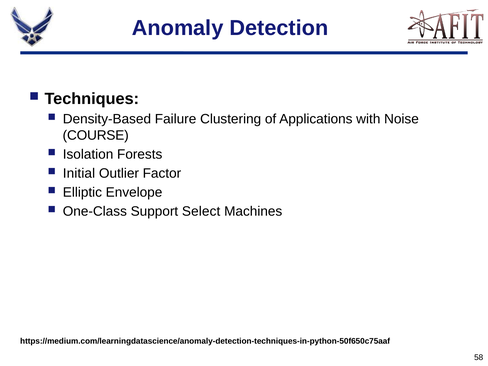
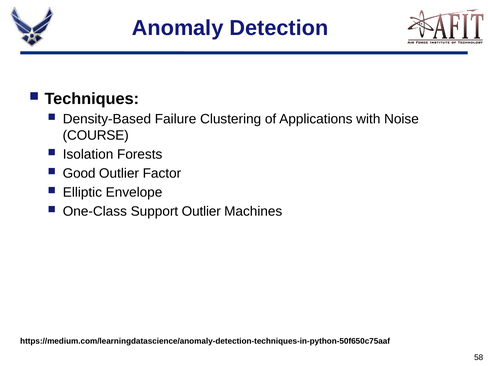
Initial: Initial -> Good
Support Select: Select -> Outlier
